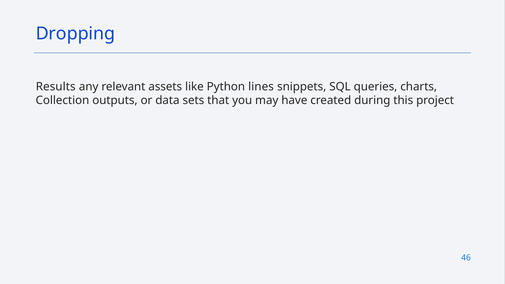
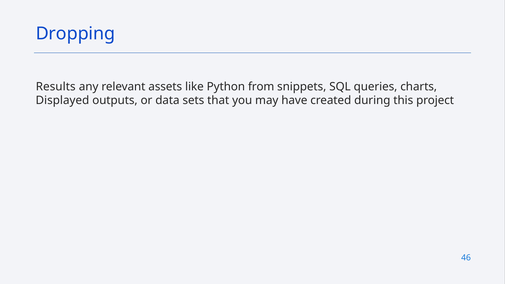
lines: lines -> from
Collection: Collection -> Displayed
